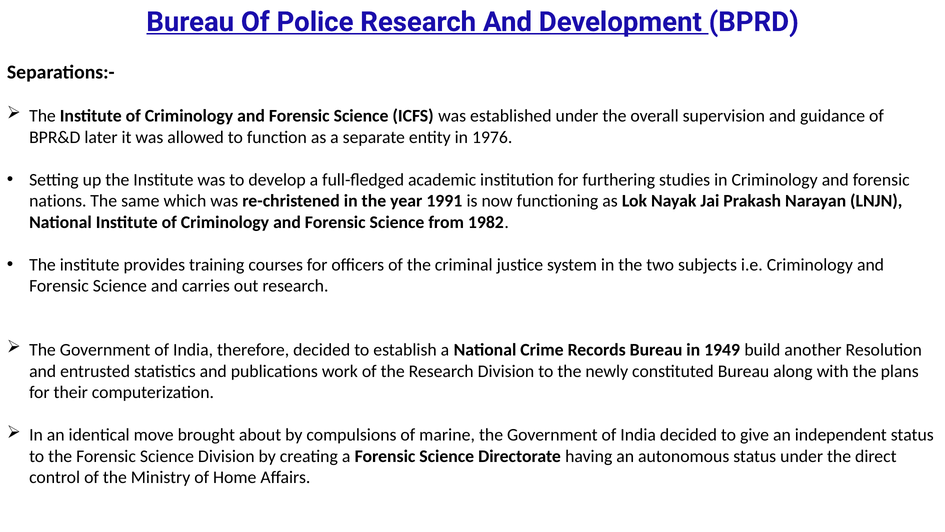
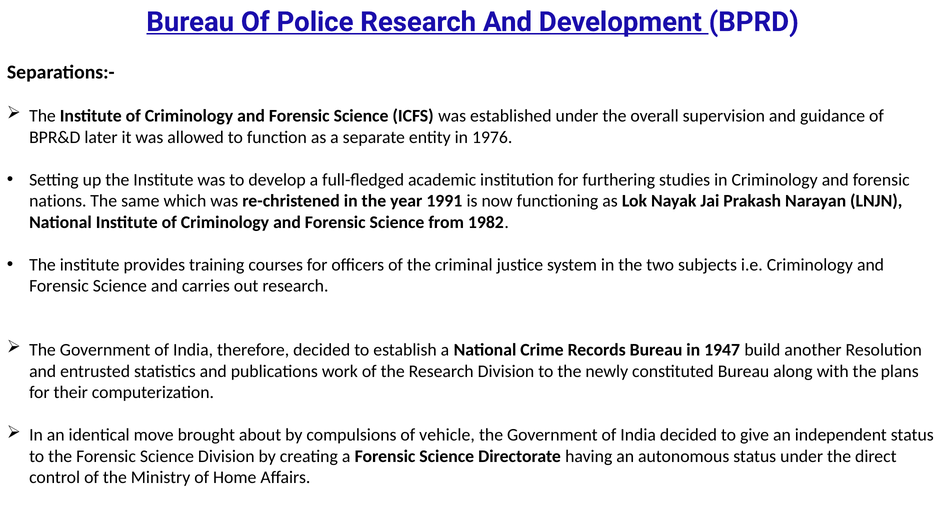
1949: 1949 -> 1947
marine: marine -> vehicle
